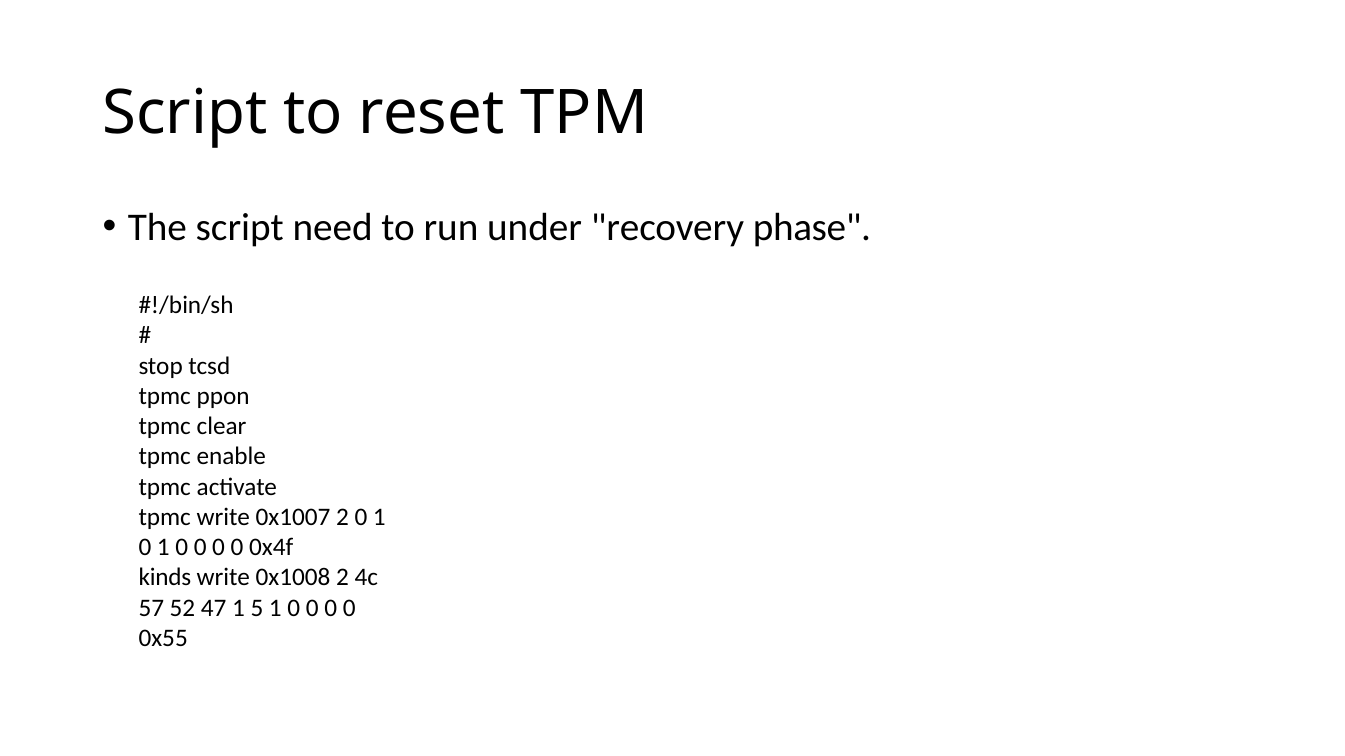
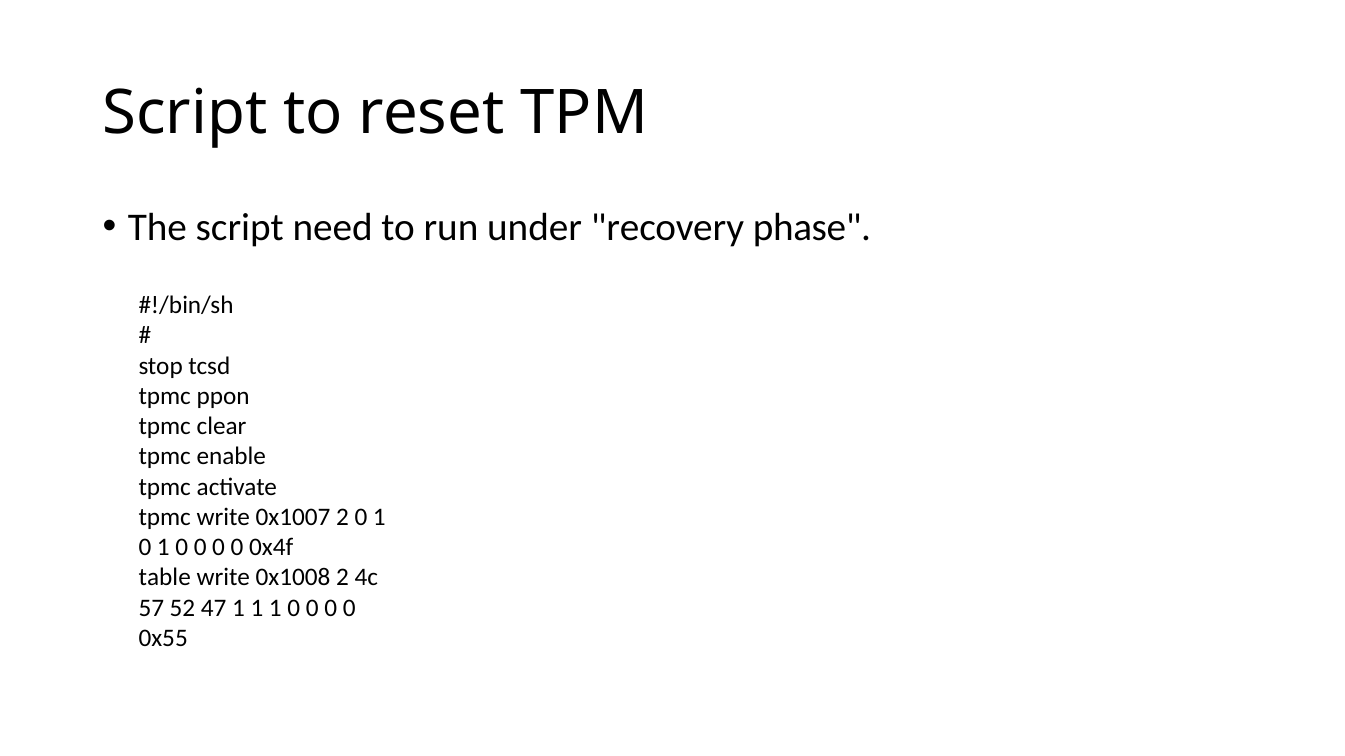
kinds: kinds -> table
47 1 5: 5 -> 1
